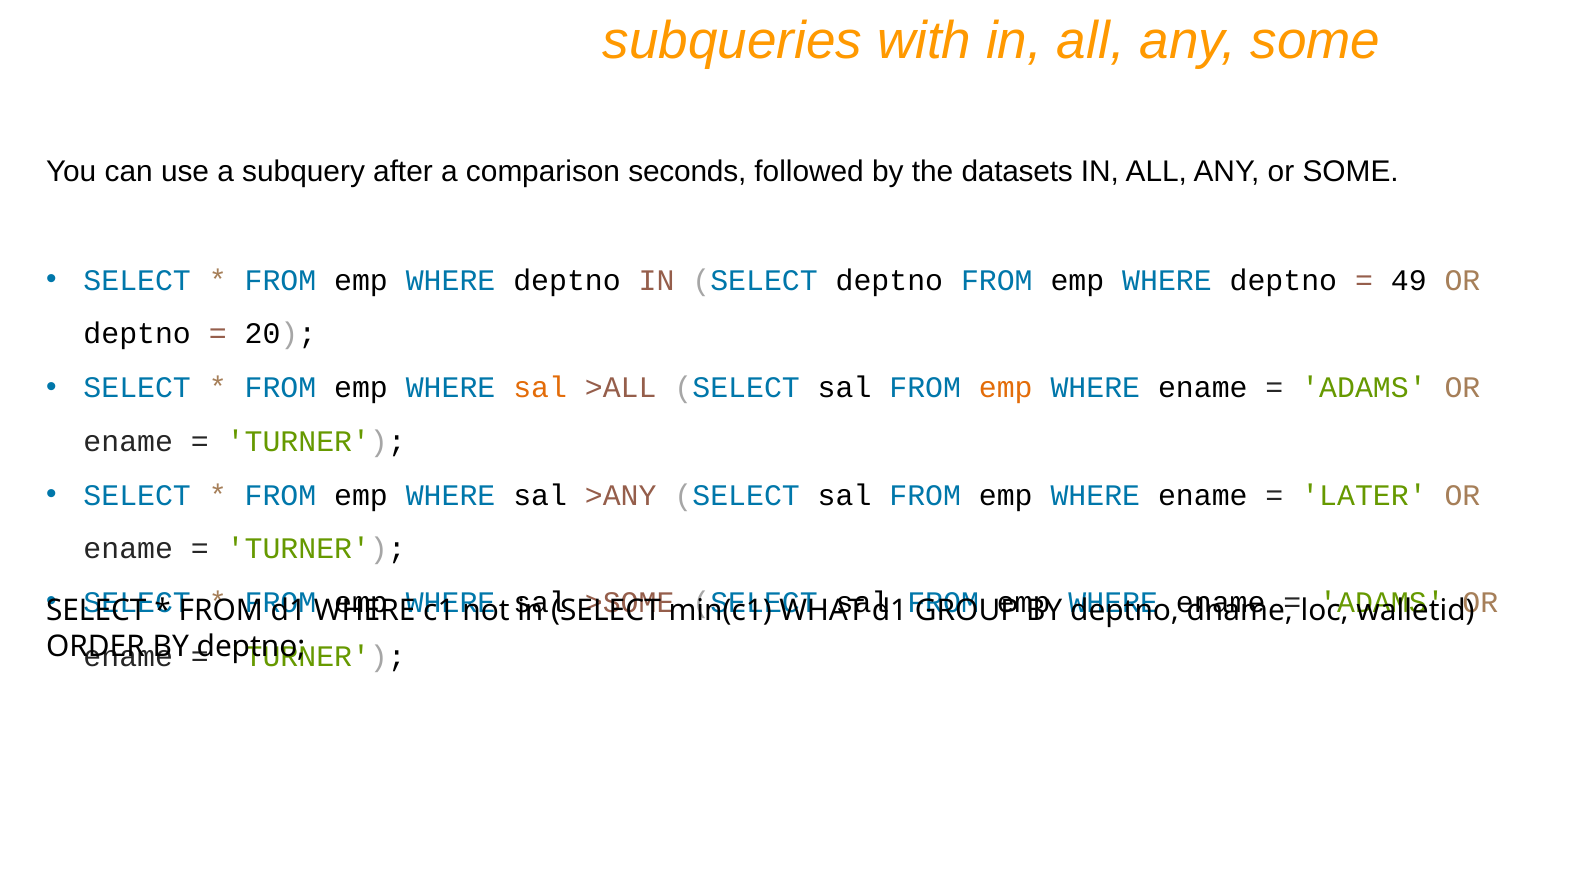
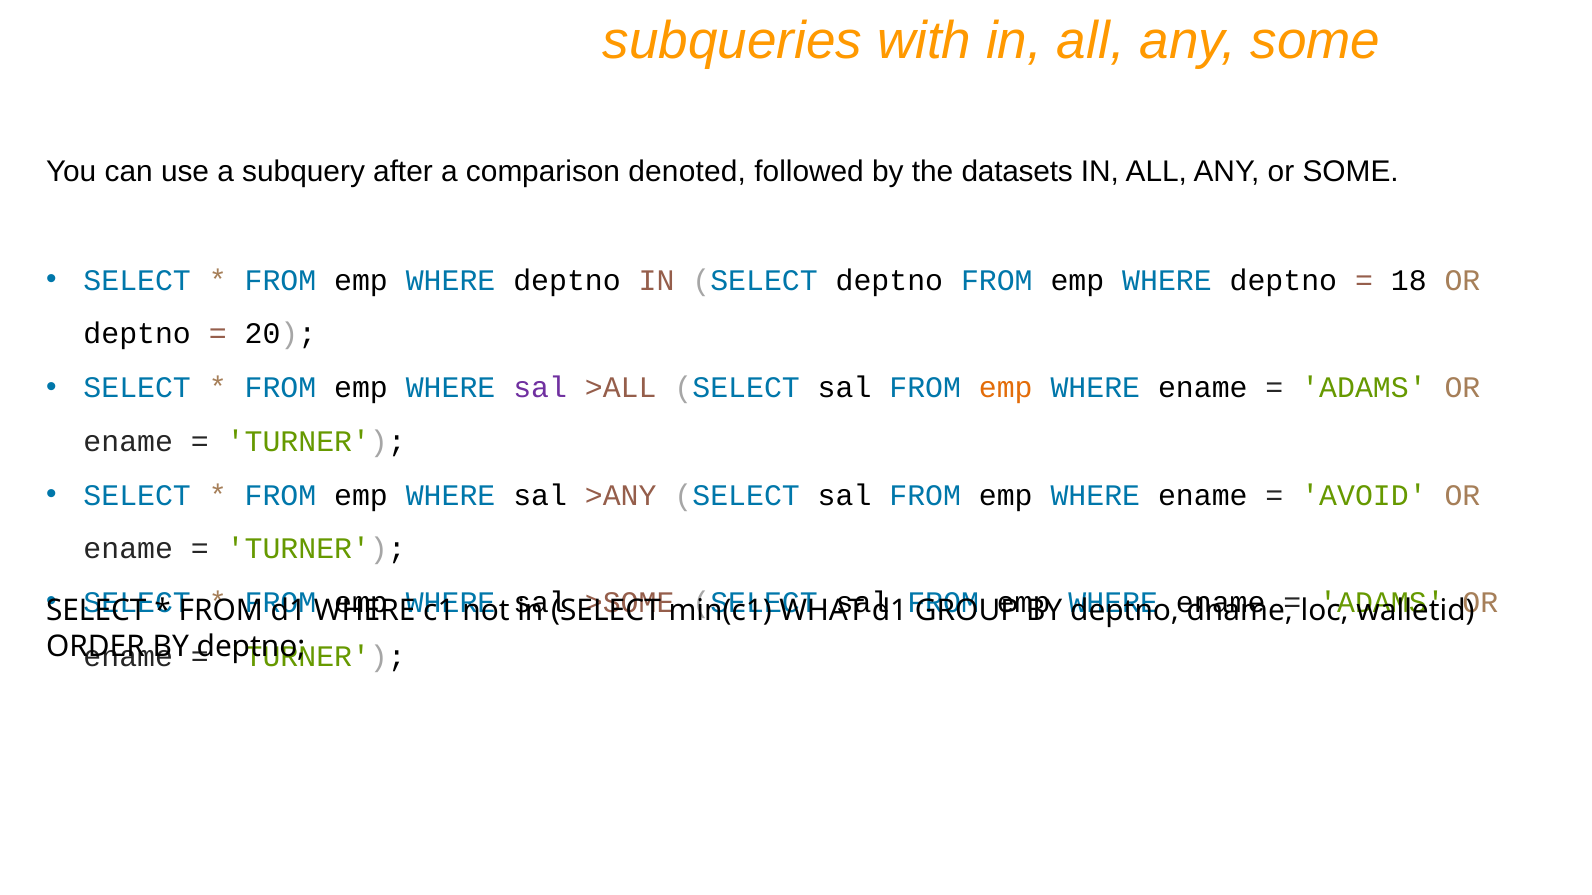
seconds: seconds -> denoted
49: 49 -> 18
sal at (540, 388) colour: orange -> purple
LATER: LATER -> AVOID
